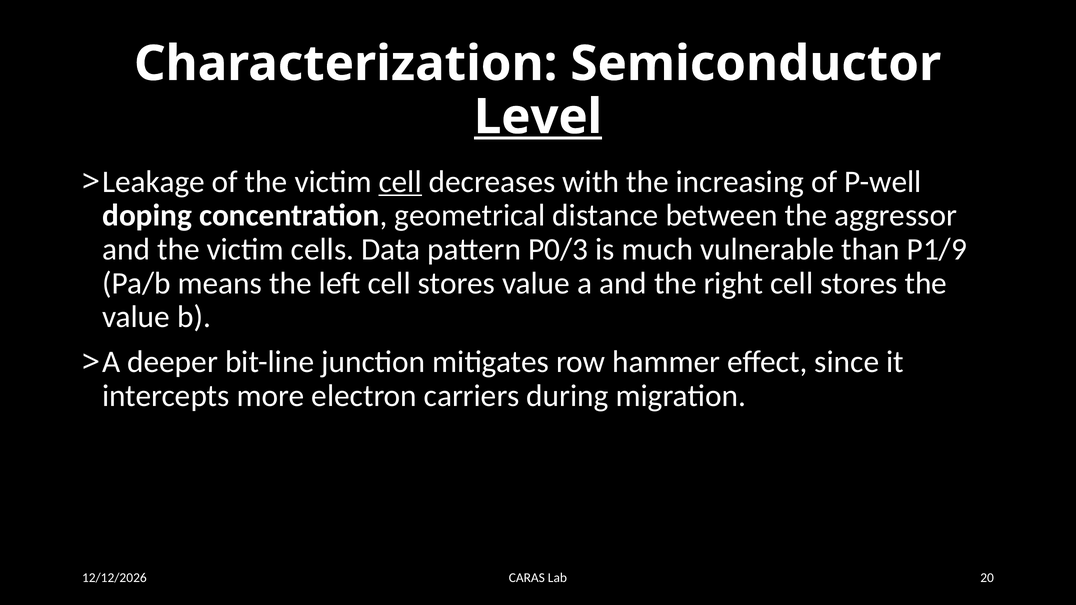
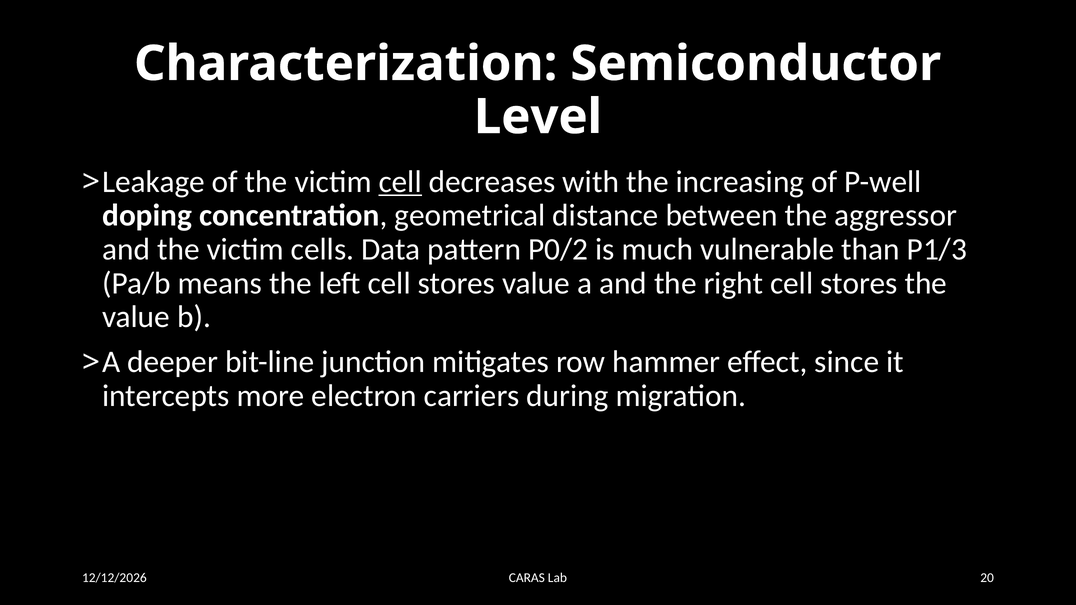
Level underline: present -> none
P0/3: P0/3 -> P0/2
P1/9: P1/9 -> P1/3
